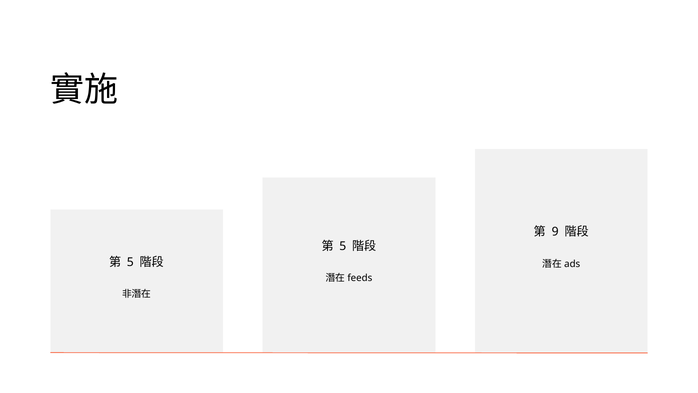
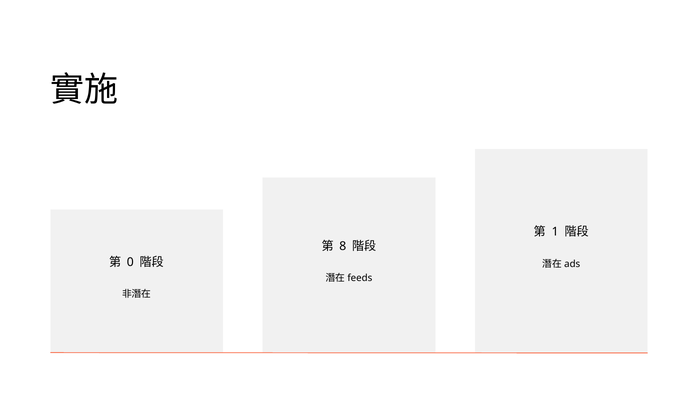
9: 9 -> 1
5 at (343, 246): 5 -> 8
5 at (130, 262): 5 -> 0
